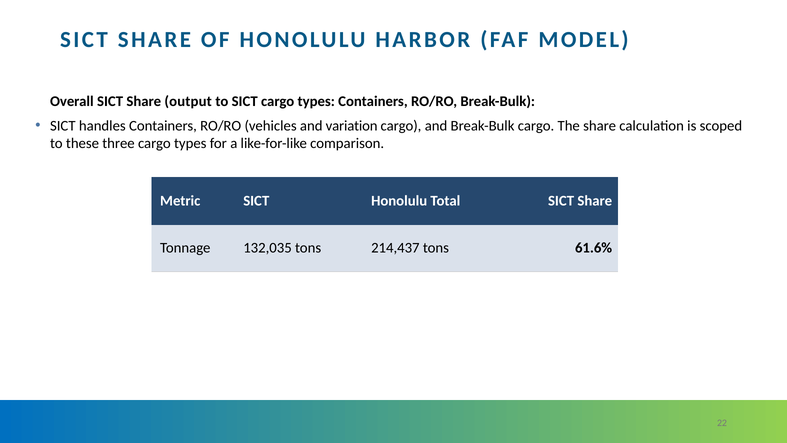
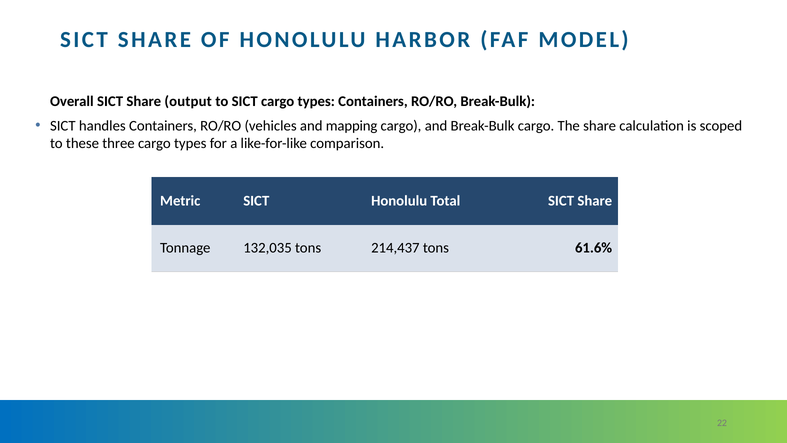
variation: variation -> mapping
